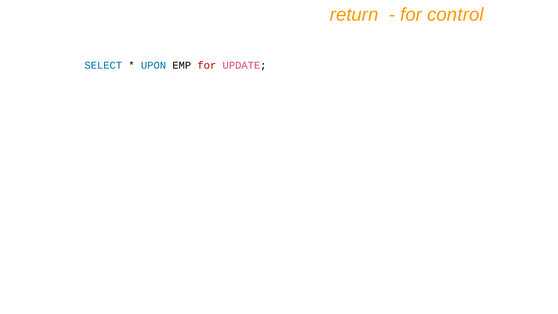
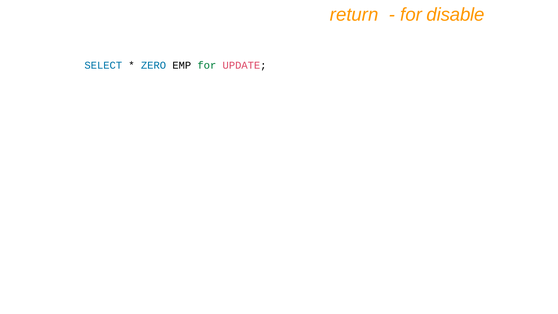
control: control -> disable
UPON: UPON -> ZERO
for at (207, 65) colour: red -> green
